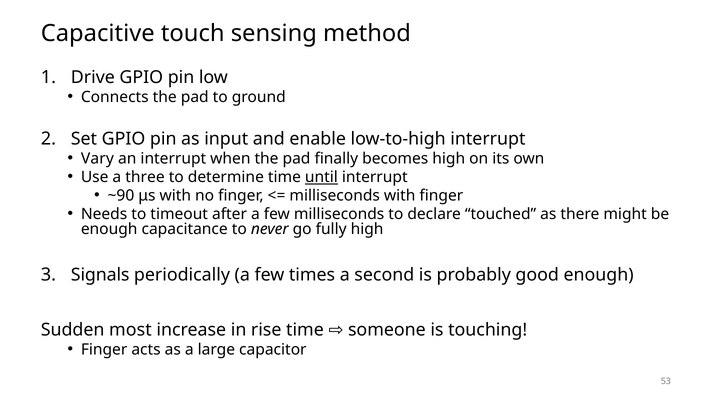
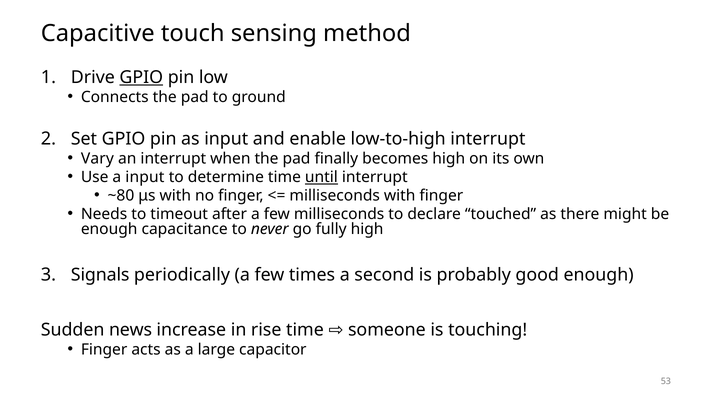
GPIO at (141, 77) underline: none -> present
a three: three -> input
~90: ~90 -> ~80
most: most -> news
